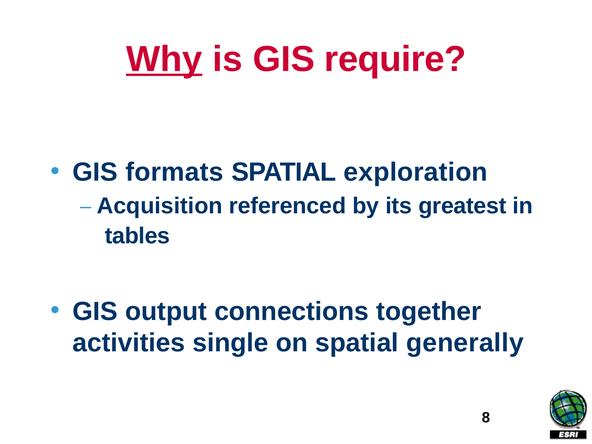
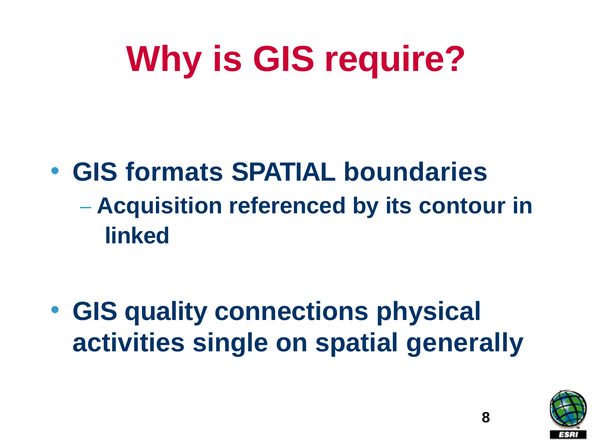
Why underline: present -> none
exploration: exploration -> boundaries
greatest: greatest -> contour
tables: tables -> linked
output: output -> quality
together: together -> physical
